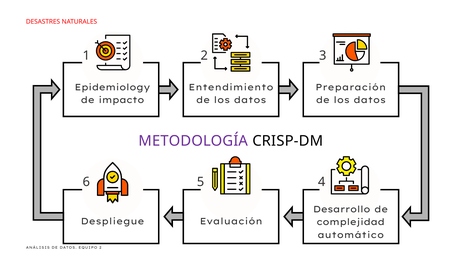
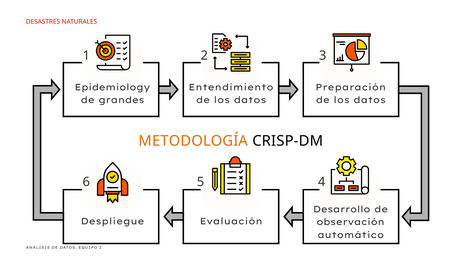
impacto: impacto -> grandes
METODOLOGÍA colour: purple -> orange
complejidad: complejidad -> observación
